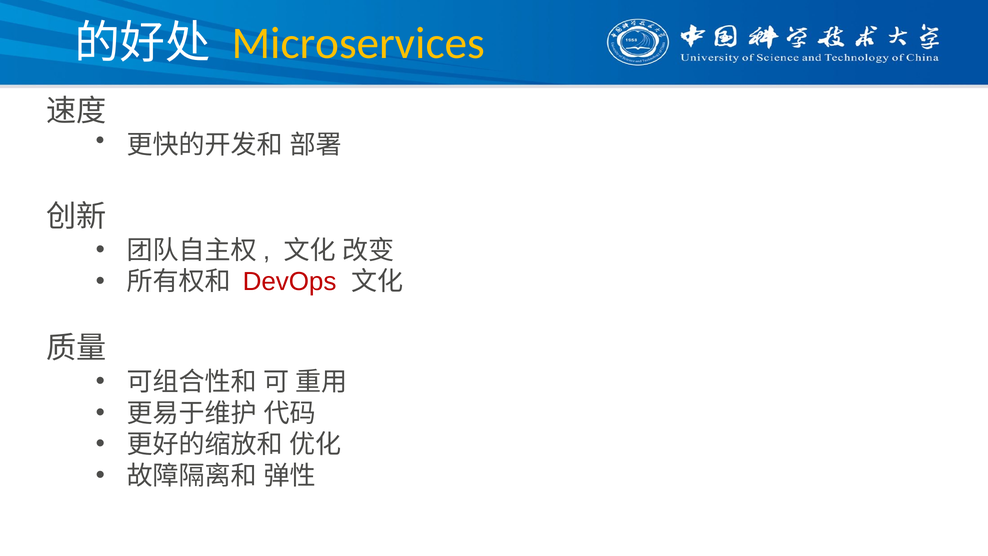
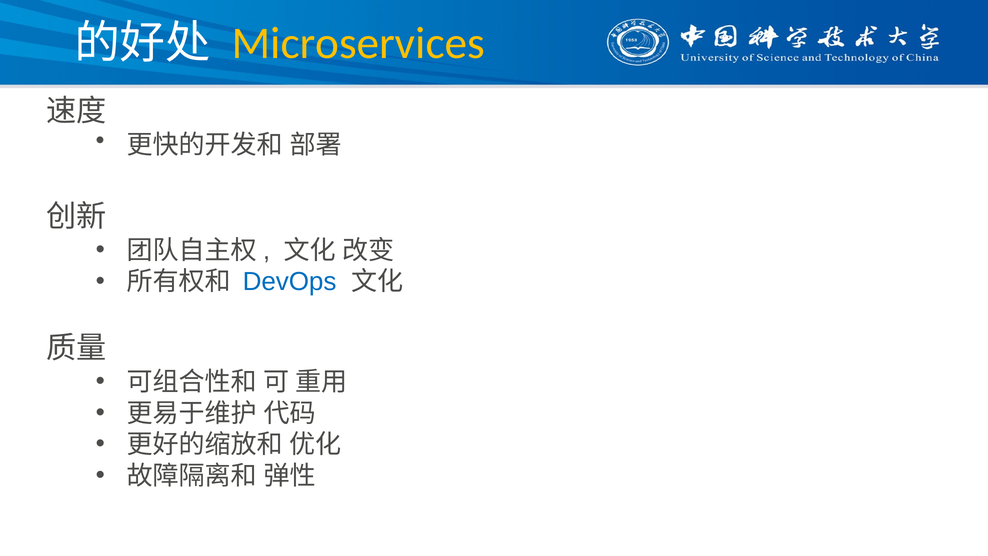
DevOps colour: red -> blue
